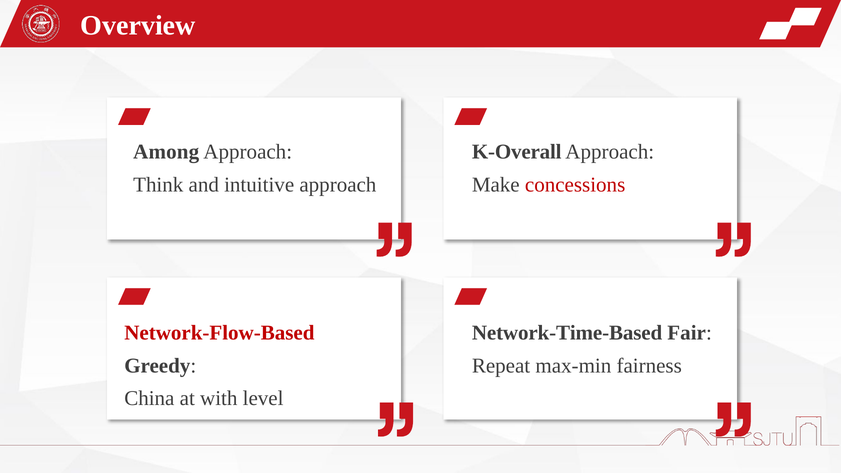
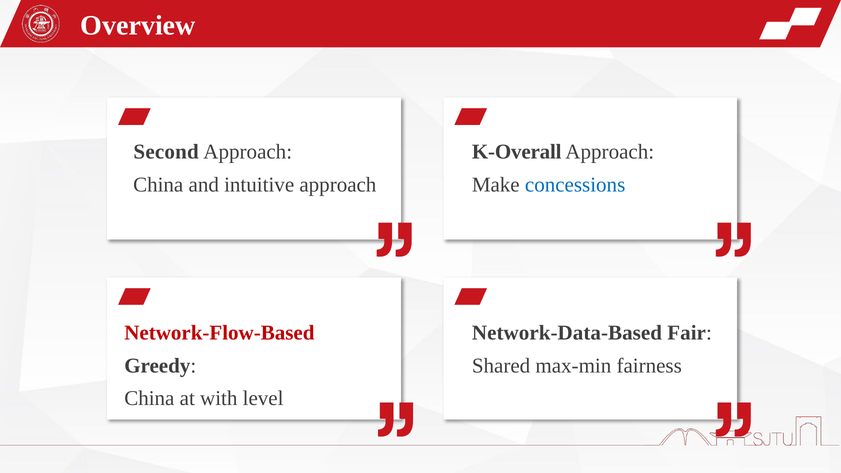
Among: Among -> Second
Think at (158, 185): Think -> China
concessions colour: red -> blue
Network-Time-Based: Network-Time-Based -> Network-Data-Based
Repeat: Repeat -> Shared
